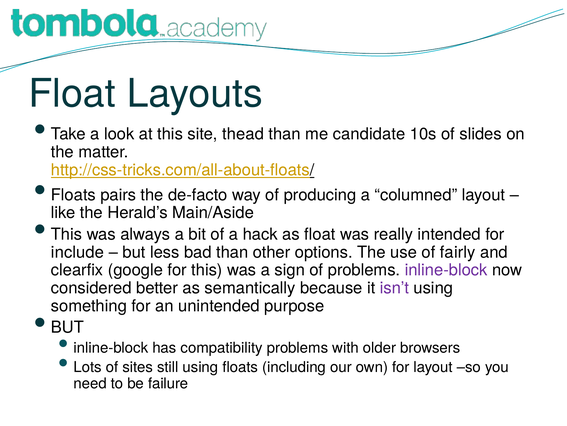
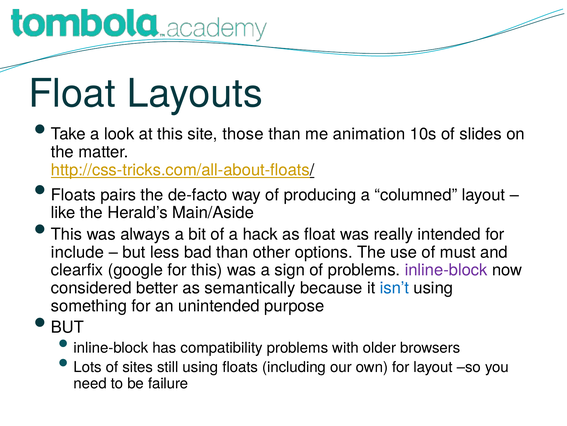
thead: thead -> those
candidate: candidate -> animation
fairly: fairly -> must
isn’t colour: purple -> blue
